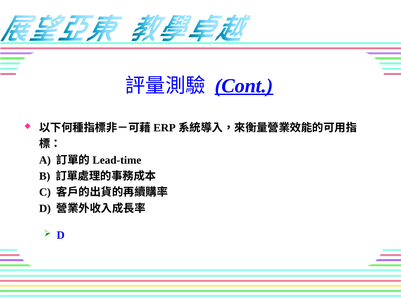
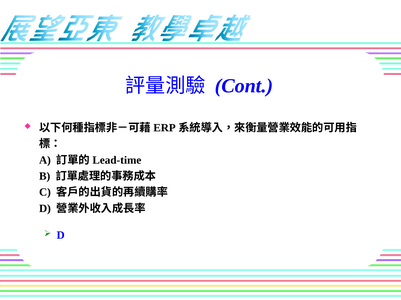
Cont underline: present -> none
